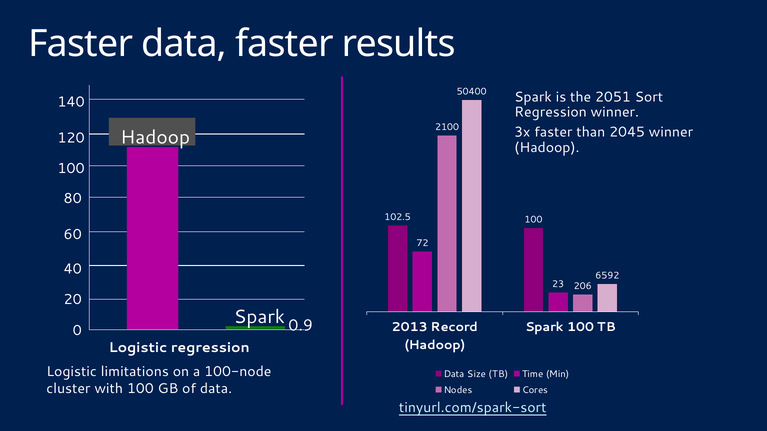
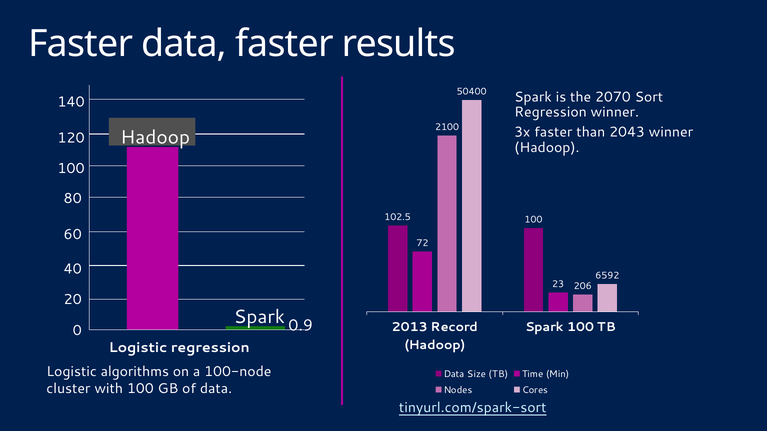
2051: 2051 -> 2070
2045: 2045 -> 2043
limitations: limitations -> algorithms
